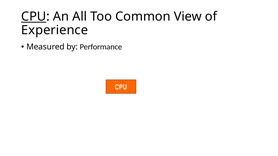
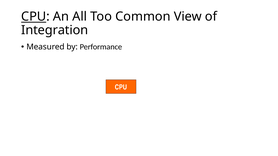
Experience: Experience -> Integration
